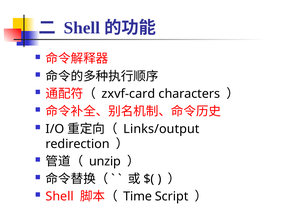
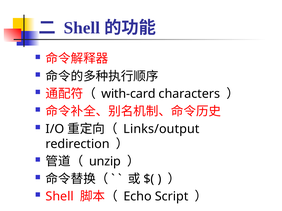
zxvf-card: zxvf-card -> with-card
Time: Time -> Echo
